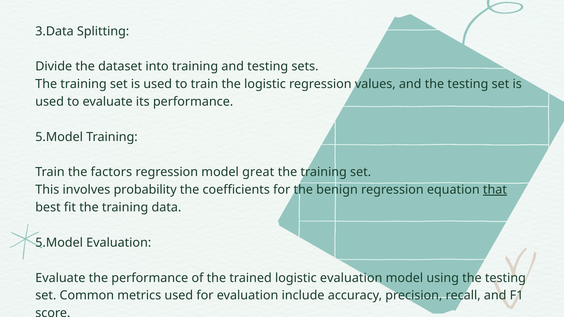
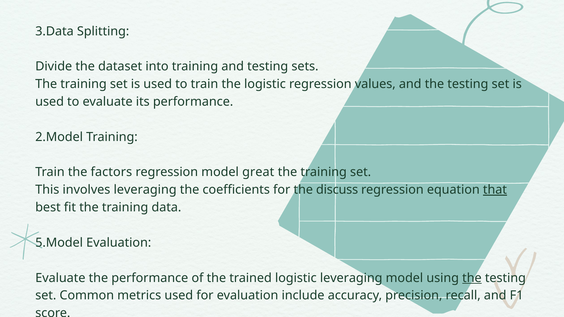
5.Model at (59, 137): 5.Model -> 2.Model
involves probability: probability -> leveraging
benign: benign -> discuss
logistic evaluation: evaluation -> leveraging
the at (472, 278) underline: none -> present
